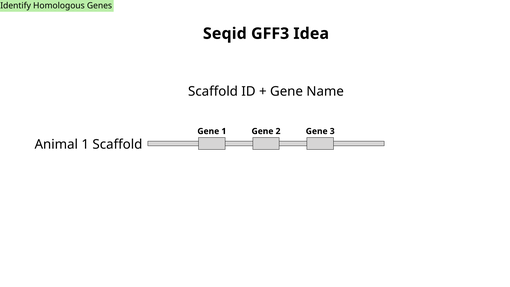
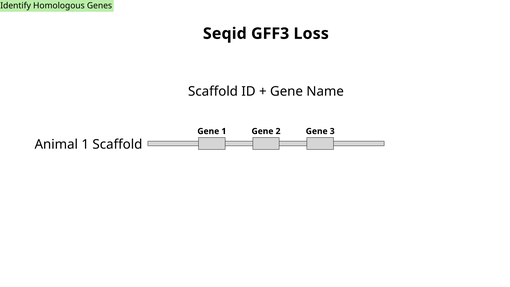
Idea: Idea -> Loss
